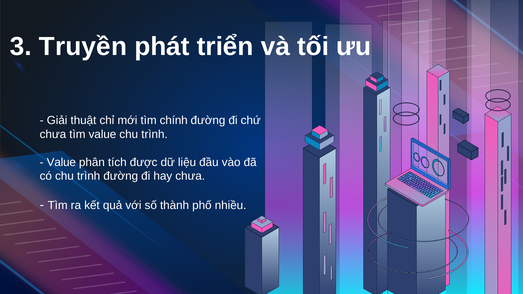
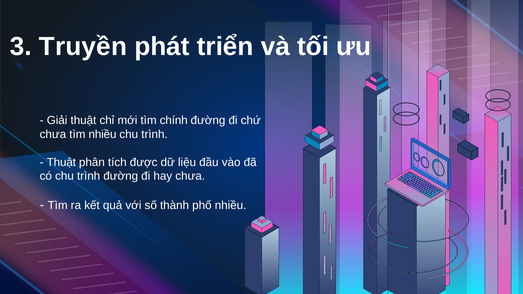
tìm value: value -> nhiều
Value at (61, 162): Value -> Thuật
